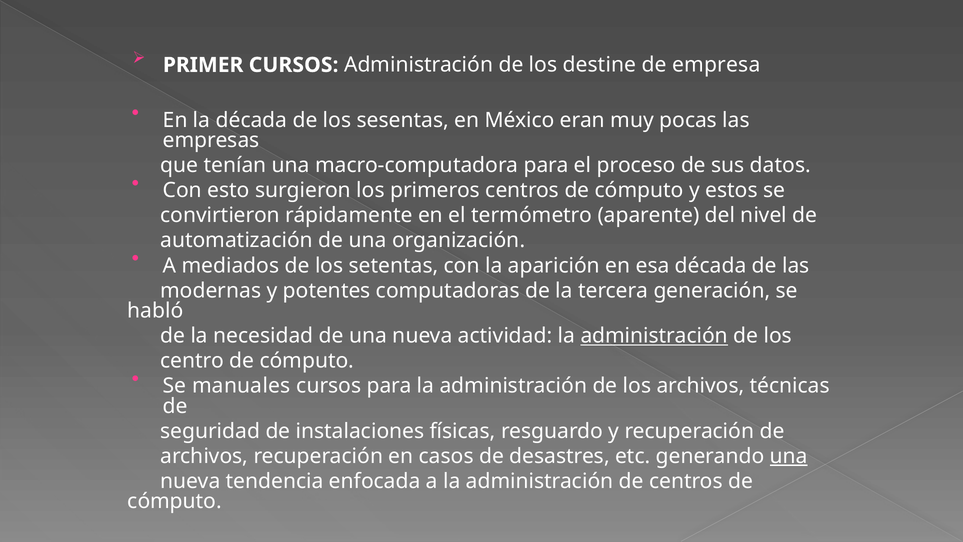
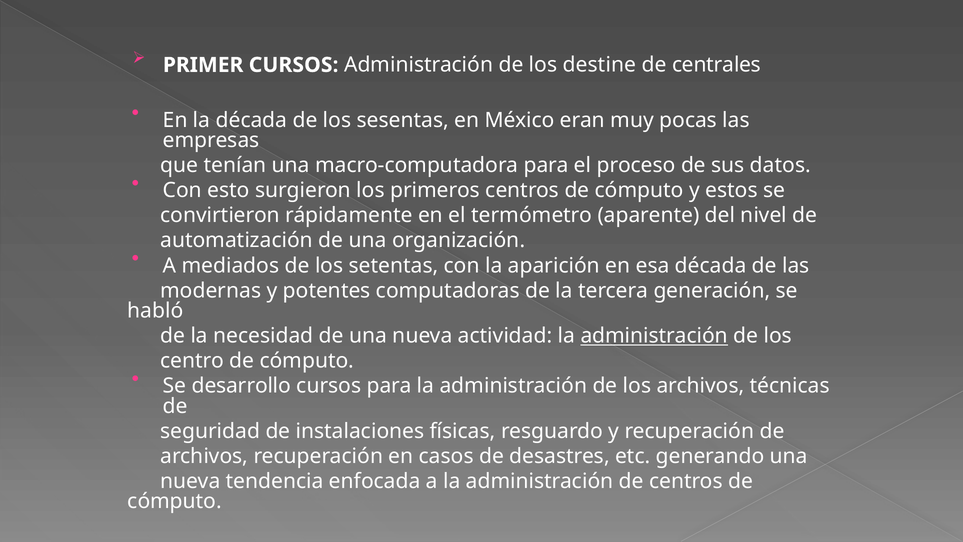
empresa: empresa -> centrales
manuales: manuales -> desarrollo
una at (789, 456) underline: present -> none
